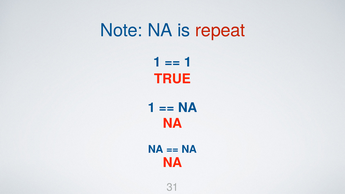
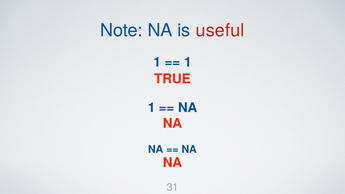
repeat: repeat -> useful
